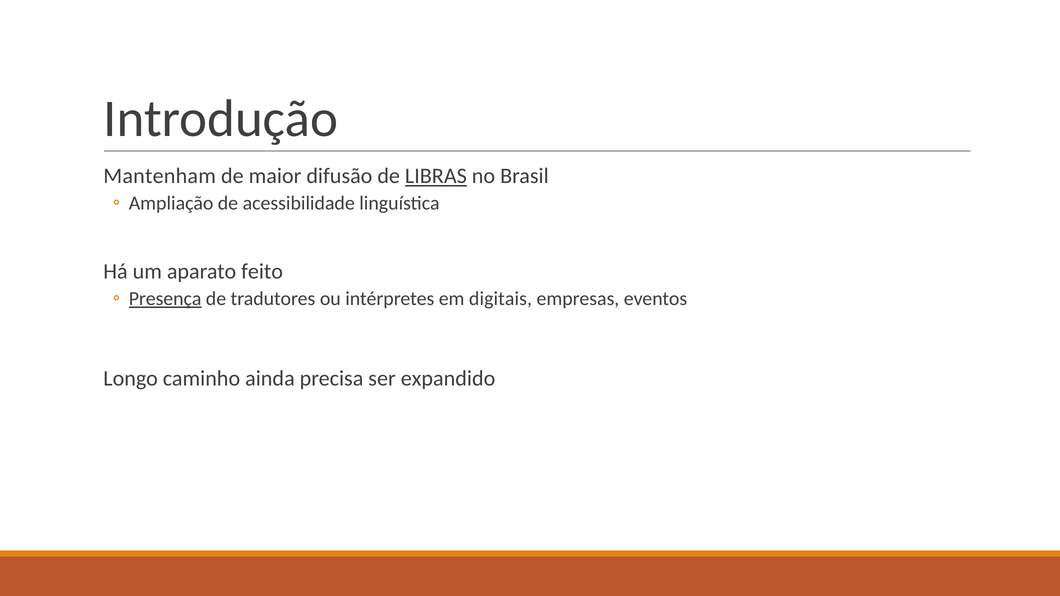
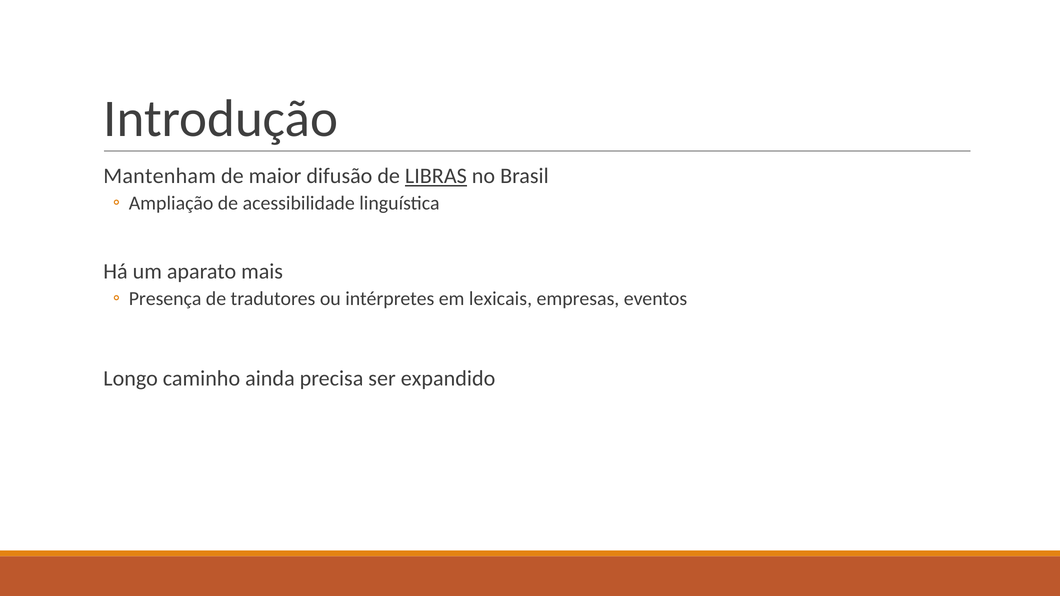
feito: feito -> mais
Presença underline: present -> none
digitais: digitais -> lexicais
